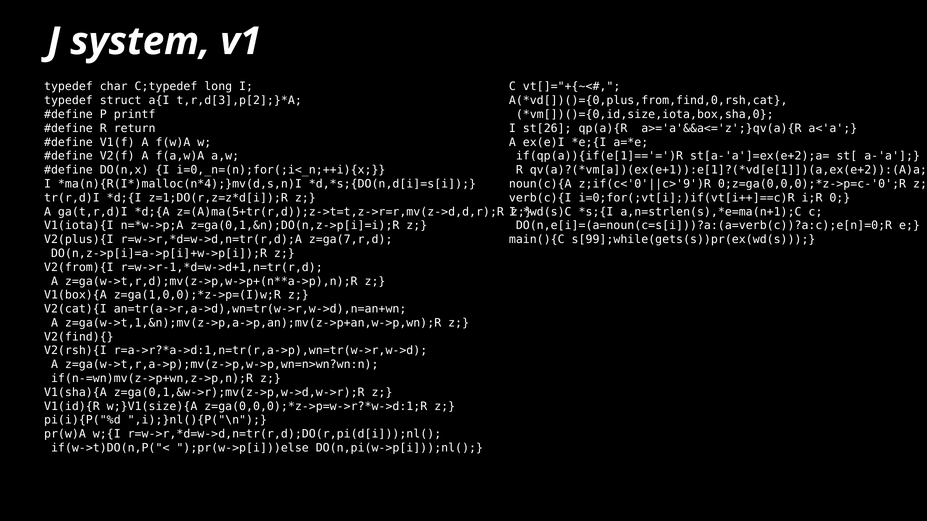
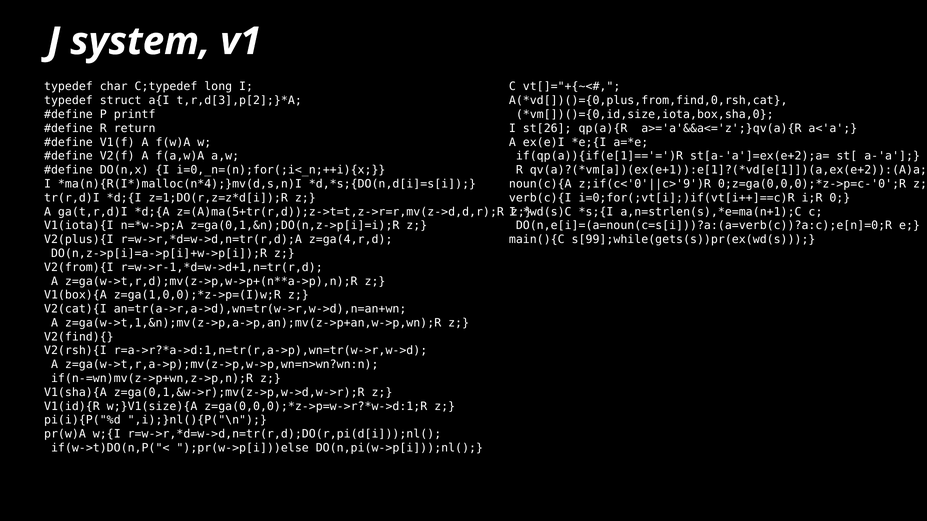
z=ga(7,r,d: z=ga(7,r,d -> z=ga(4,r,d
